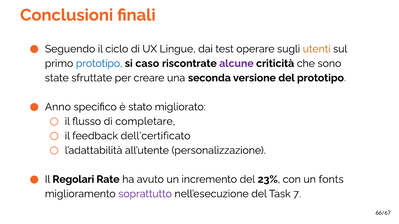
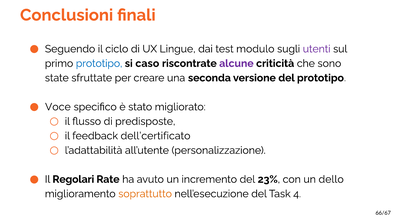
operare: operare -> modulo
utenti colour: orange -> purple
Anno: Anno -> Voce
completare: completare -> predisposte
fonts: fonts -> dello
soprattutto colour: purple -> orange
7: 7 -> 4
